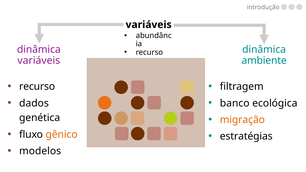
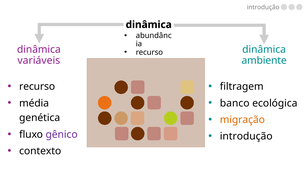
variáveis at (149, 25): variáveis -> dinâmica
dados: dados -> média
gênico colour: orange -> purple
estratégias at (246, 136): estratégias -> introdução
modelos: modelos -> contexto
